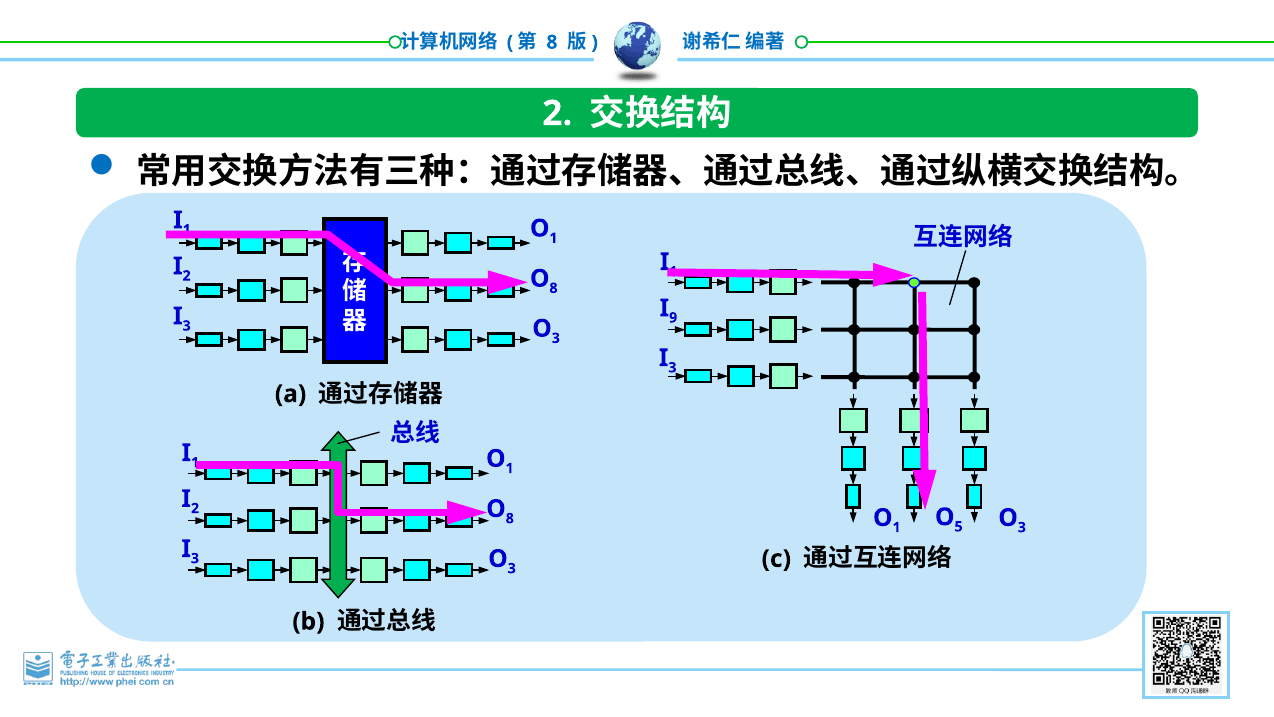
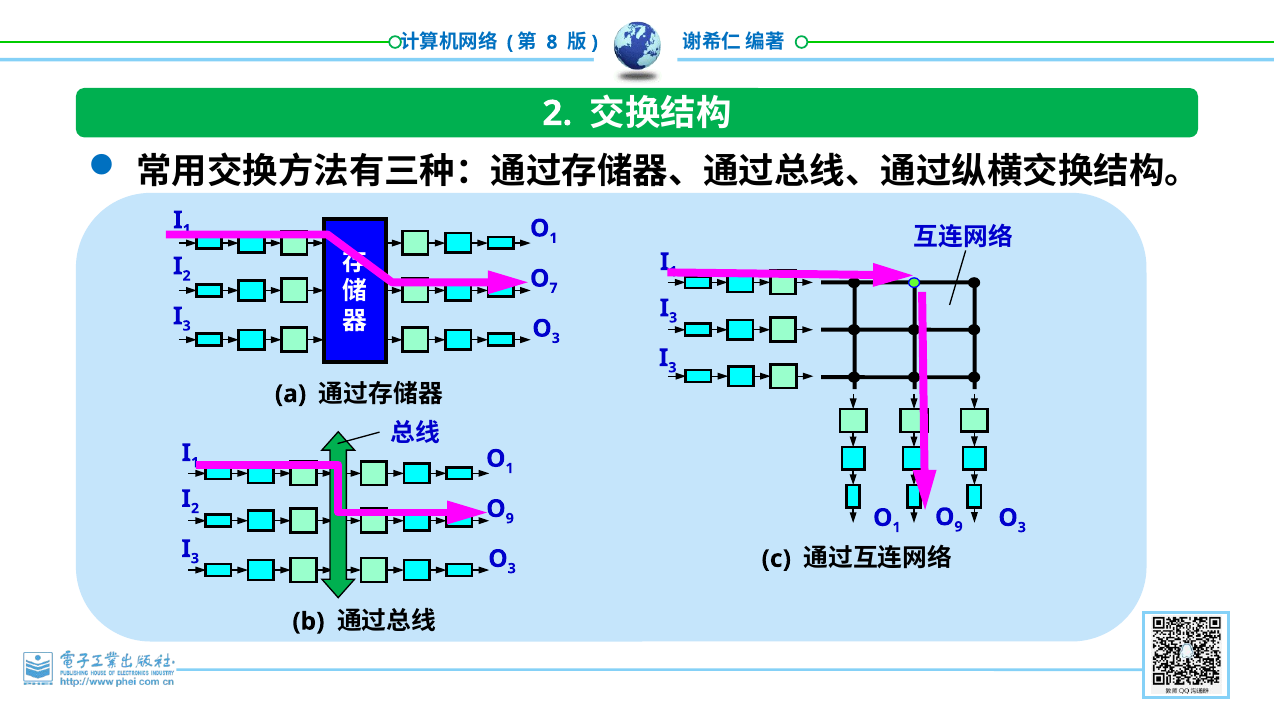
8 at (554, 288): 8 -> 7
9 at (673, 318): 9 -> 3
8 at (510, 518): 8 -> 9
5 at (959, 526): 5 -> 9
